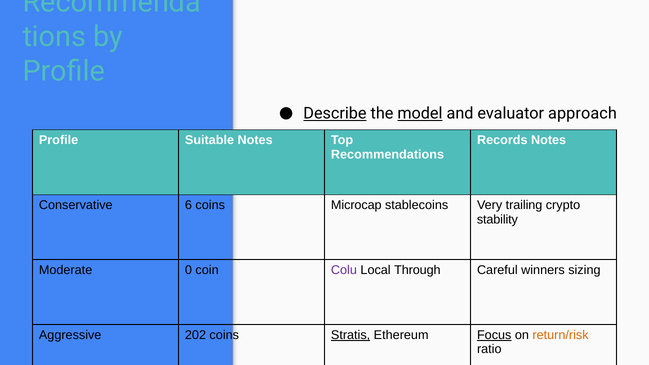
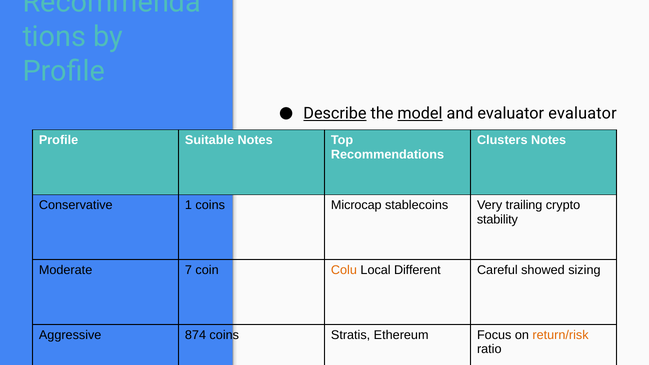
evaluator approach: approach -> evaluator
Records: Records -> Clusters
6: 6 -> 1
0: 0 -> 7
Colu colour: purple -> orange
Through: Through -> Different
winners: winners -> showed
202: 202 -> 874
Stratis underline: present -> none
Focus underline: present -> none
